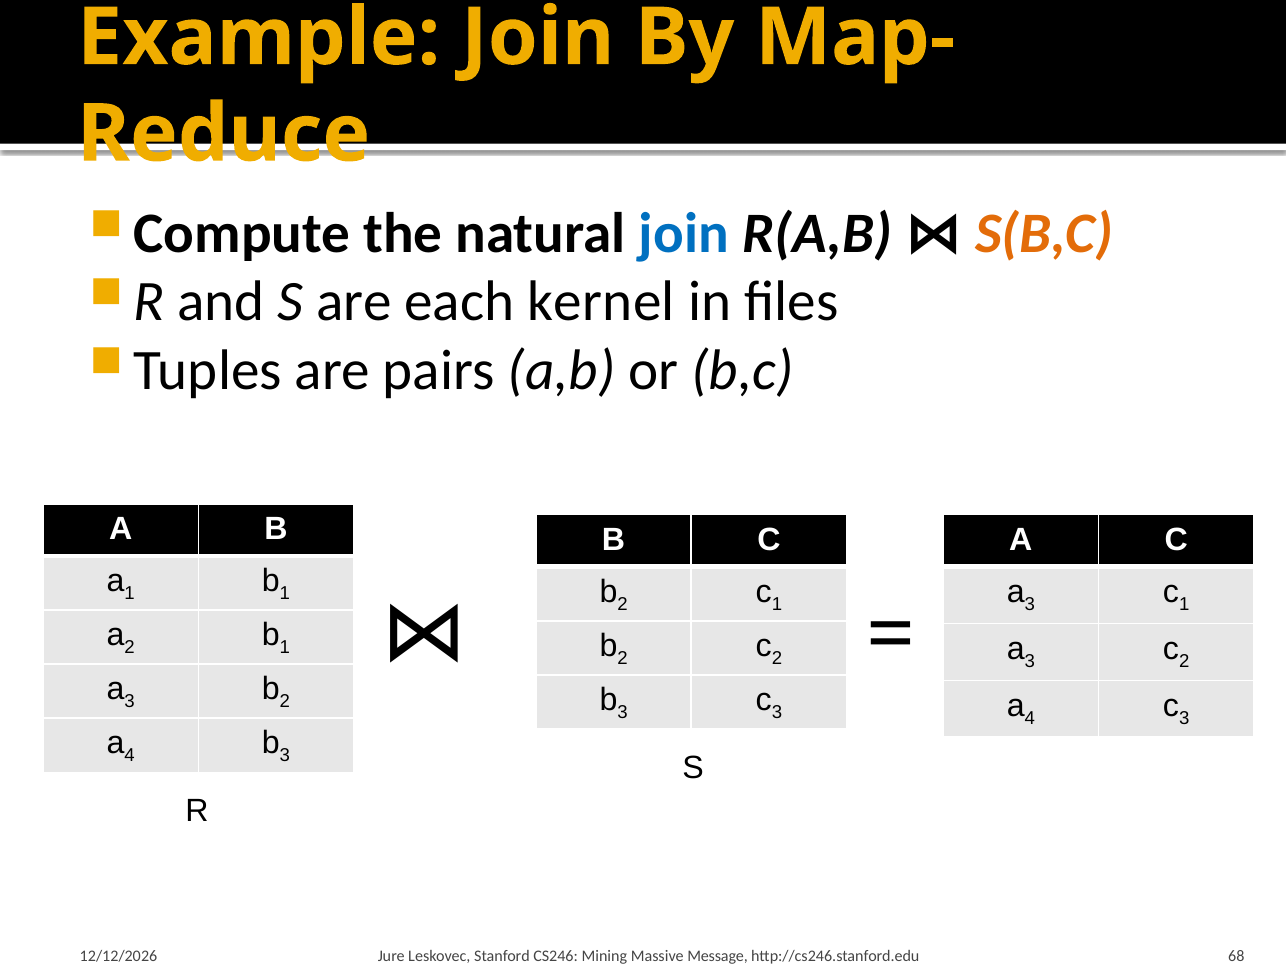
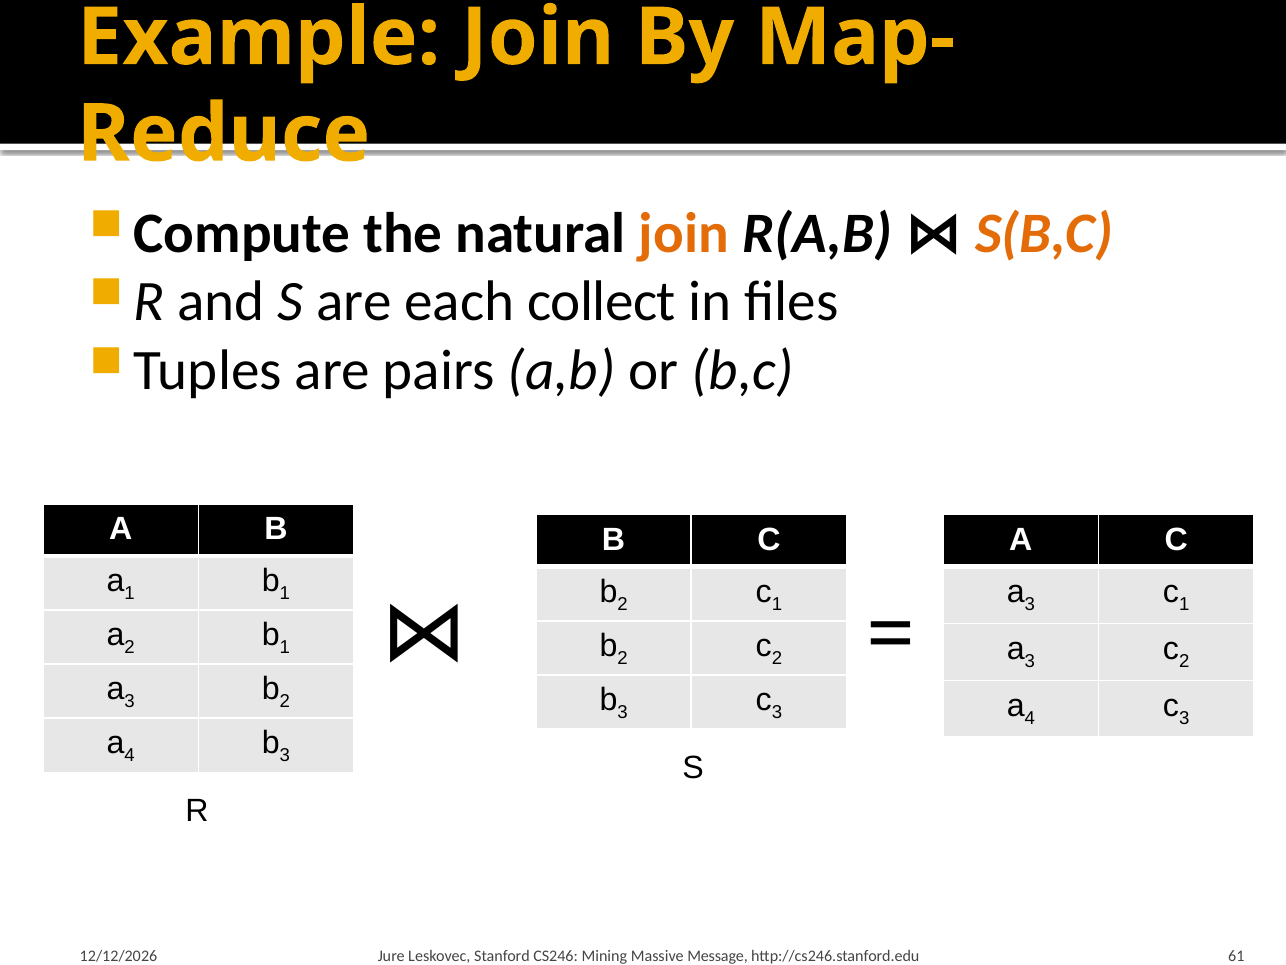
join at (684, 233) colour: blue -> orange
kernel: kernel -> collect
68: 68 -> 61
